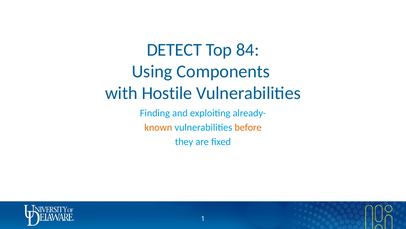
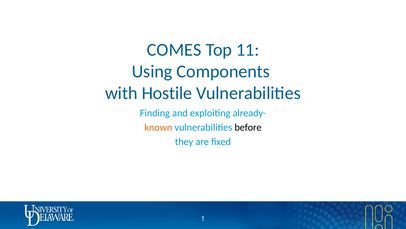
DETECT: DETECT -> COMES
84: 84 -> 11
before colour: orange -> black
